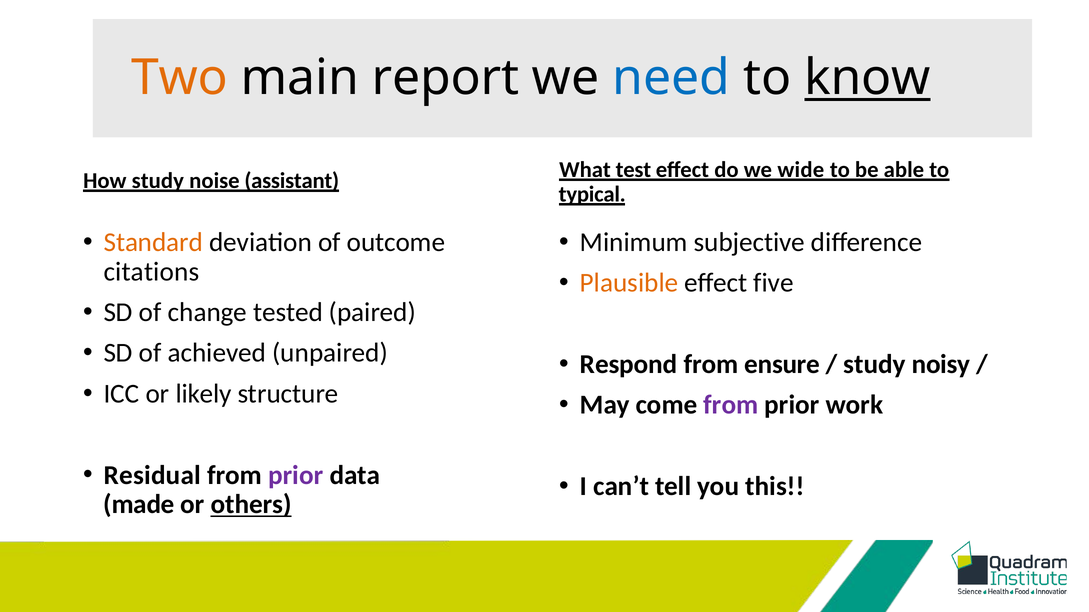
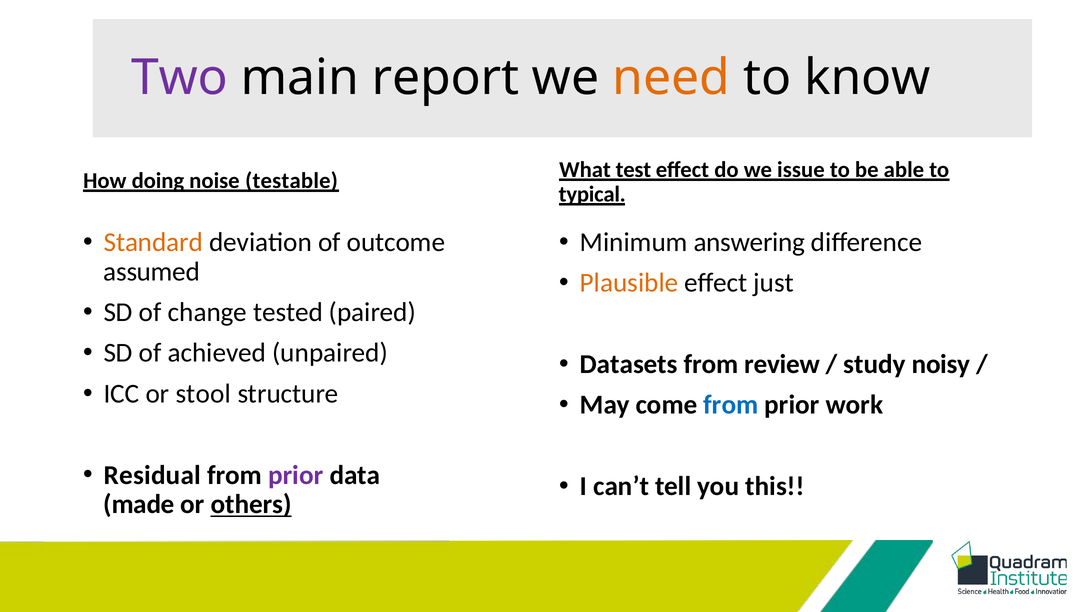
Two colour: orange -> purple
need colour: blue -> orange
know underline: present -> none
wide: wide -> issue
How study: study -> doing
assistant: assistant -> testable
subjective: subjective -> answering
citations: citations -> assumed
five: five -> just
Respond: Respond -> Datasets
ensure: ensure -> review
likely: likely -> stool
from at (731, 405) colour: purple -> blue
